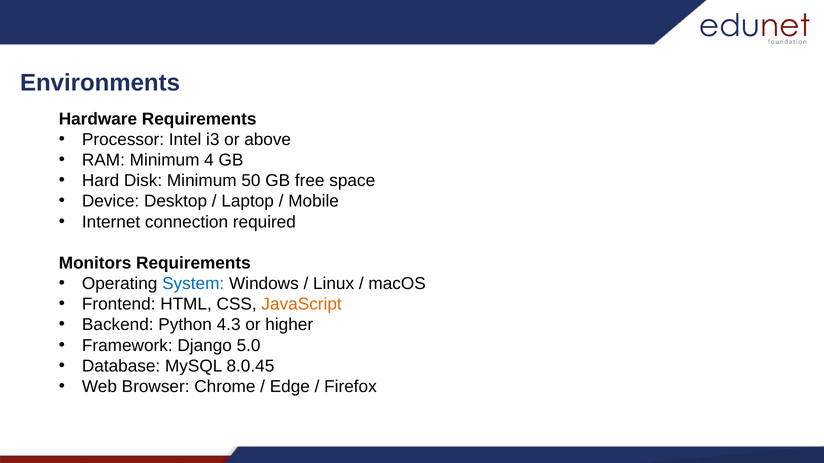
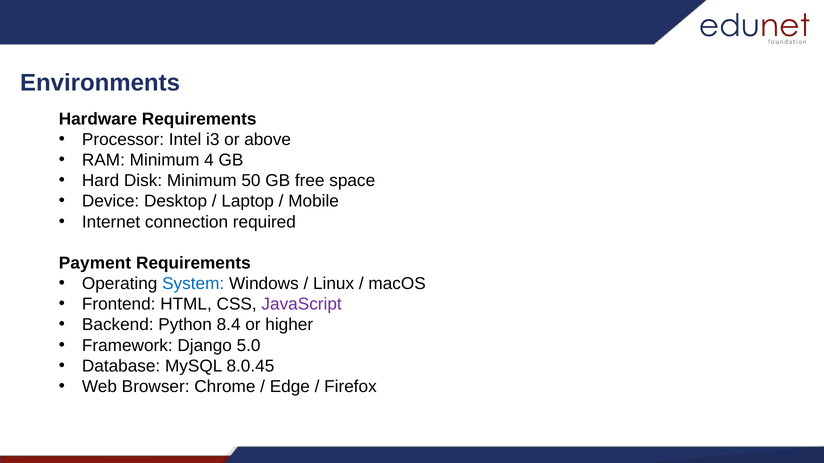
Monitors: Monitors -> Payment
JavaScript colour: orange -> purple
4.3: 4.3 -> 8.4
